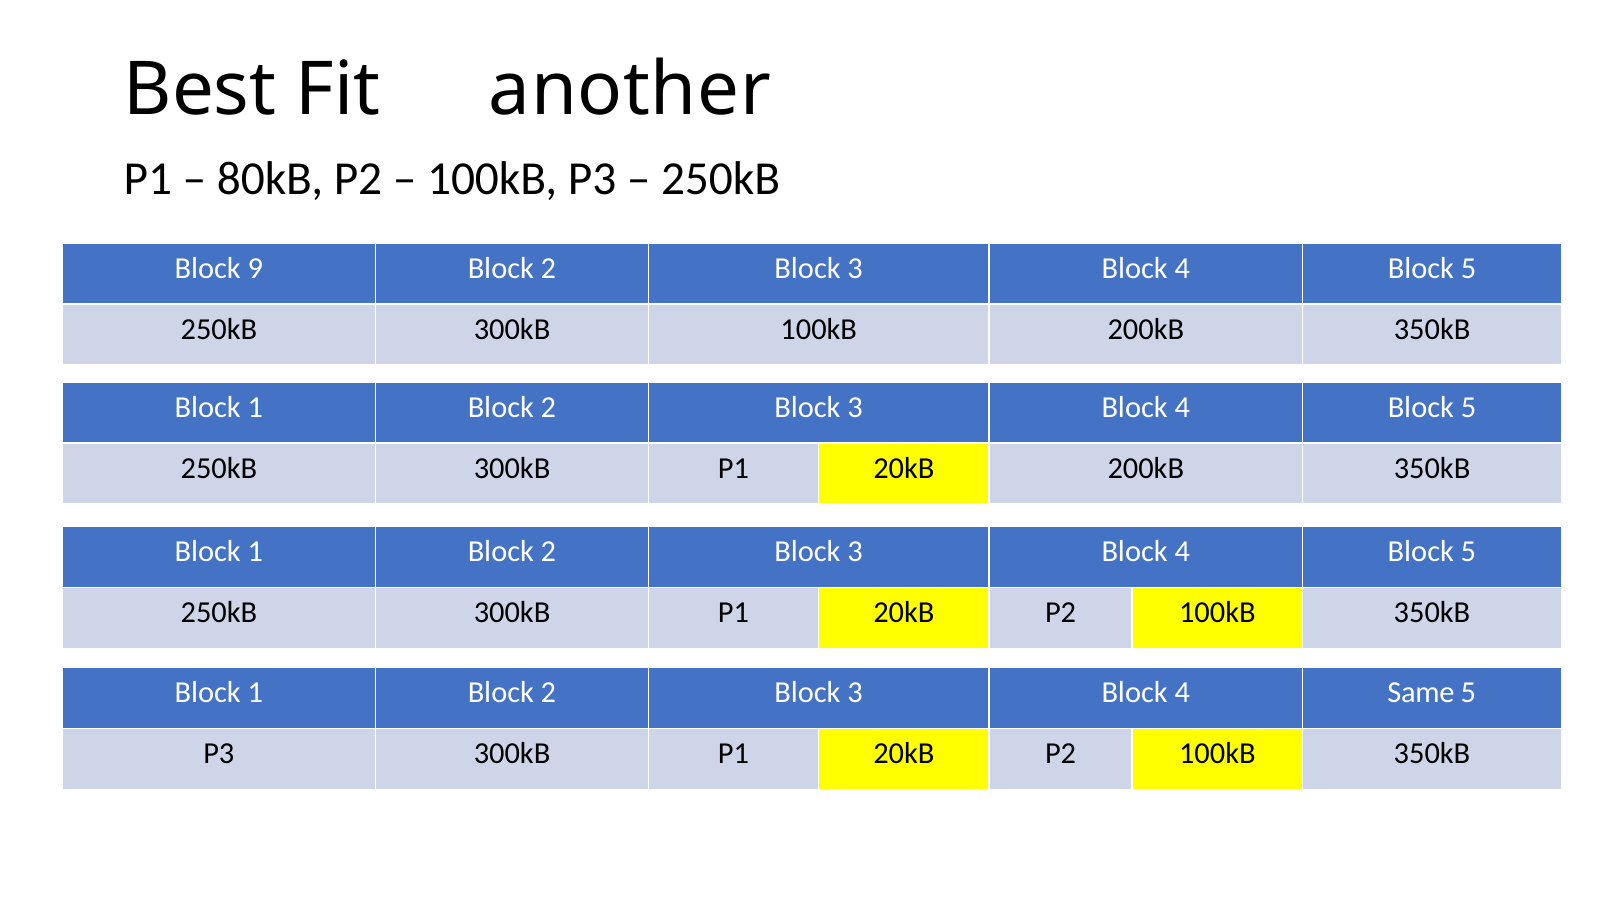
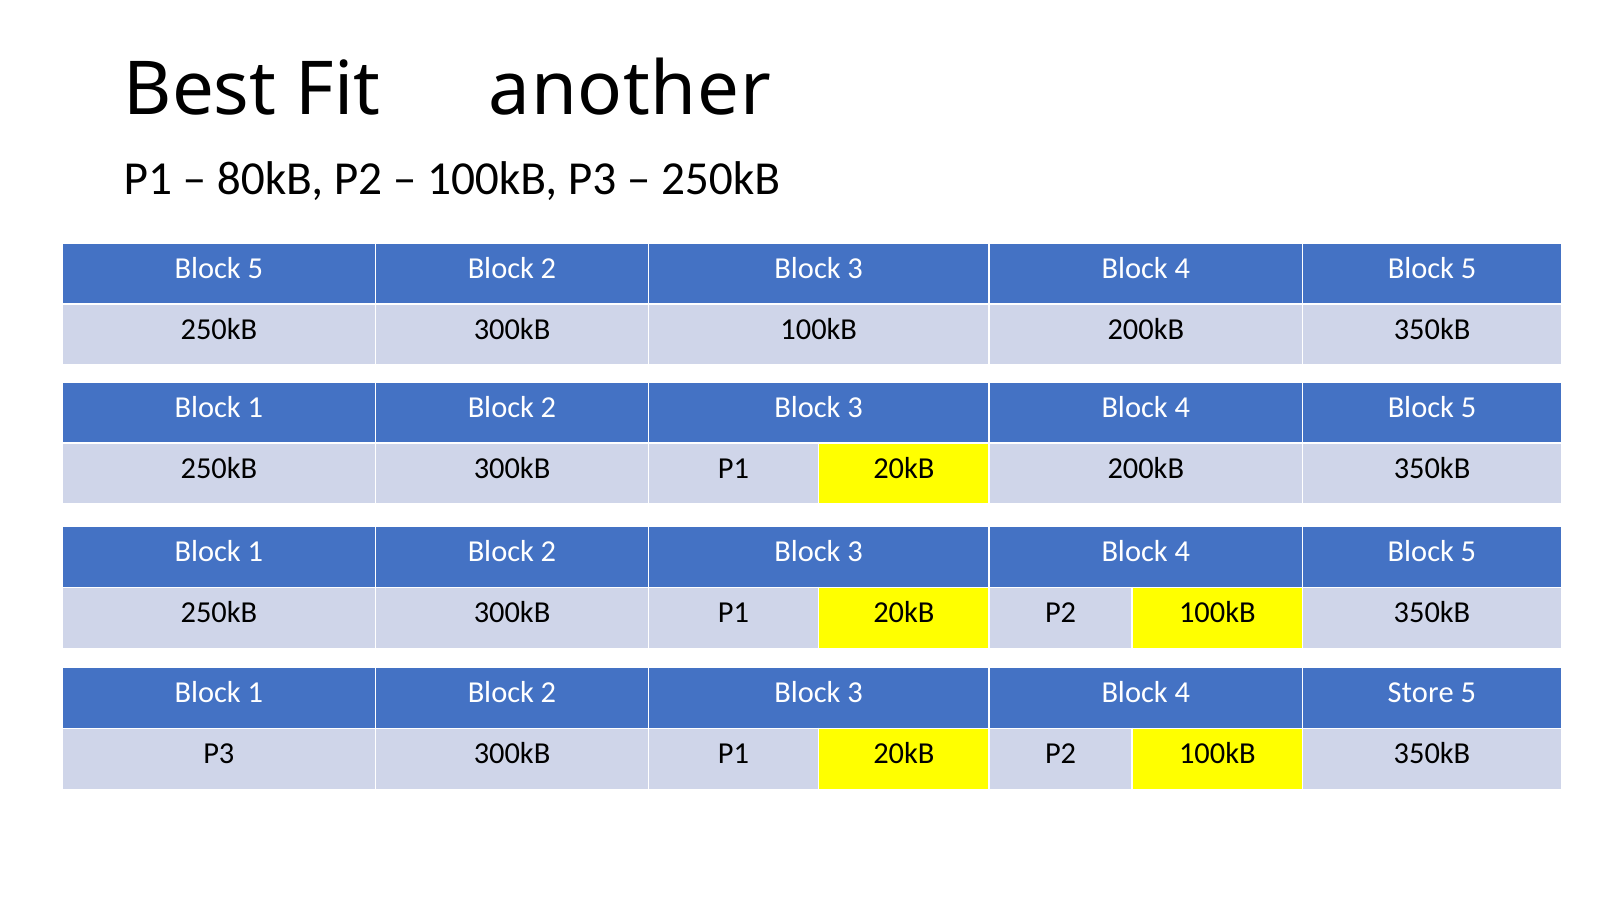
9 at (255, 268): 9 -> 5
Same: Same -> Store
